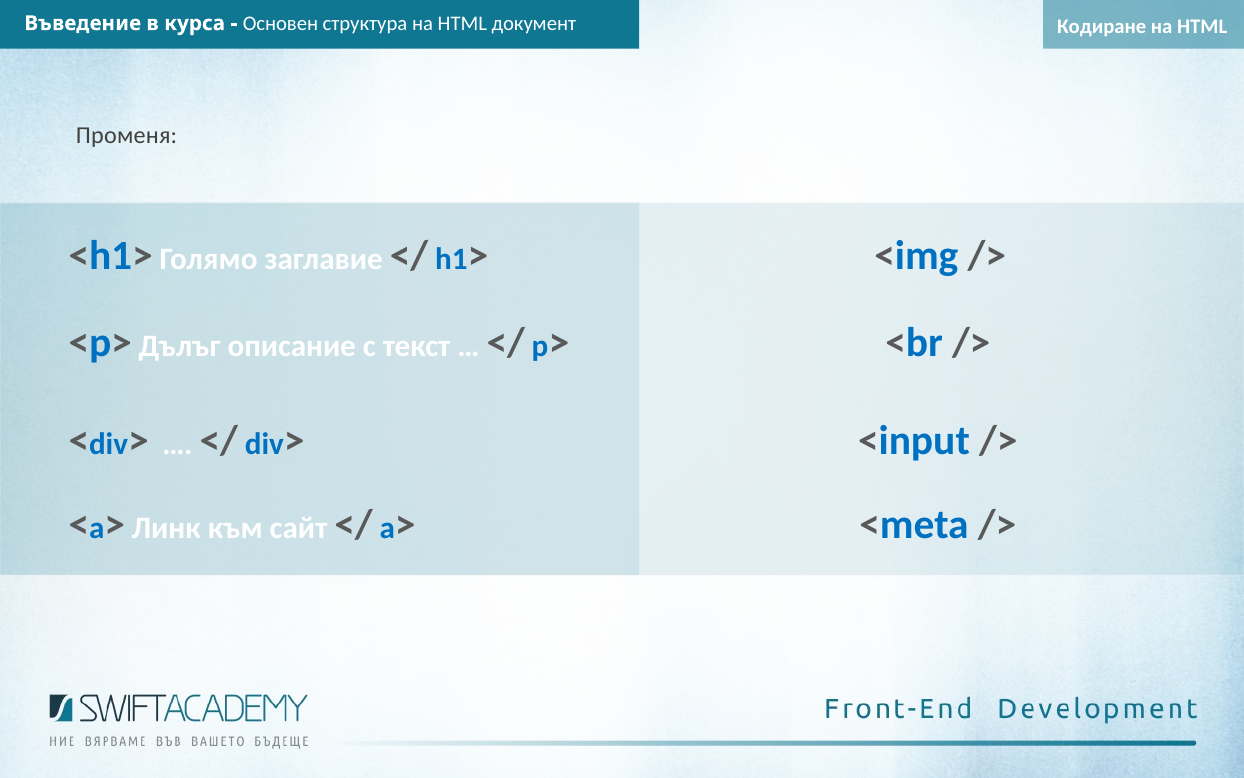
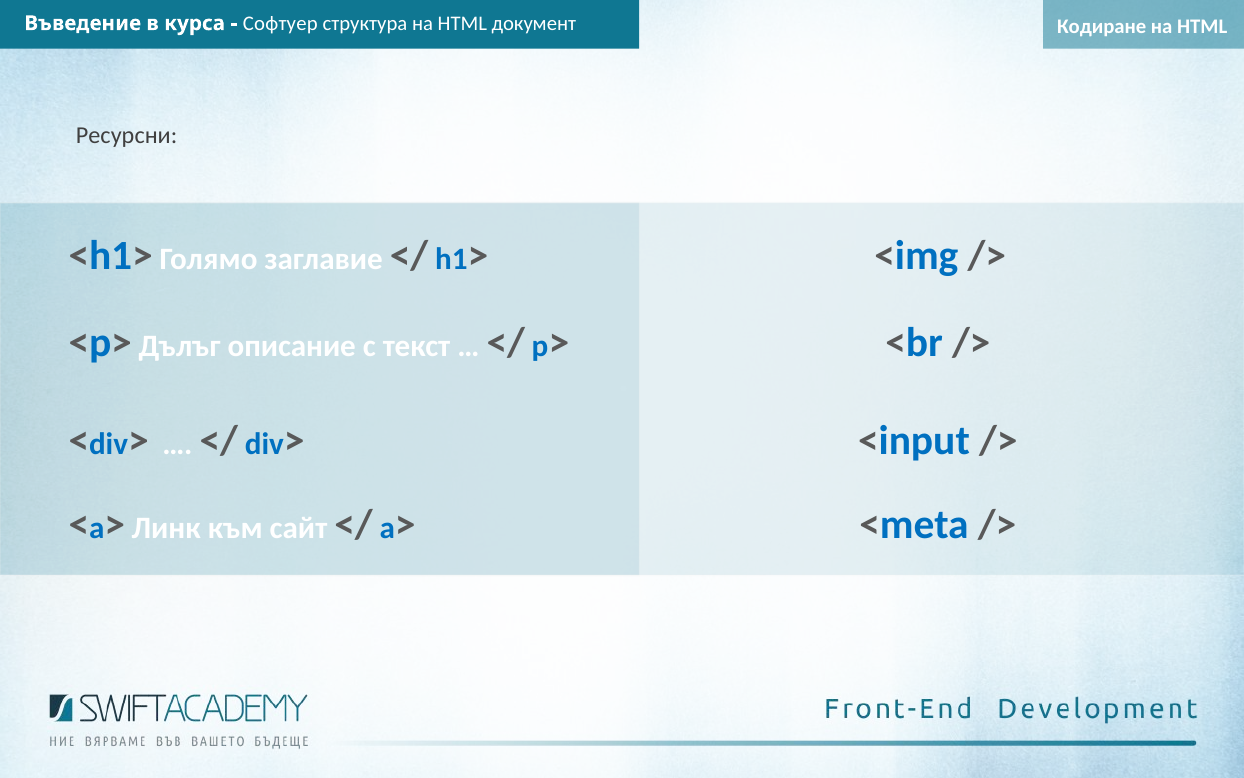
Основен: Основен -> Софтуер
Променя: Променя -> Ресурсни
